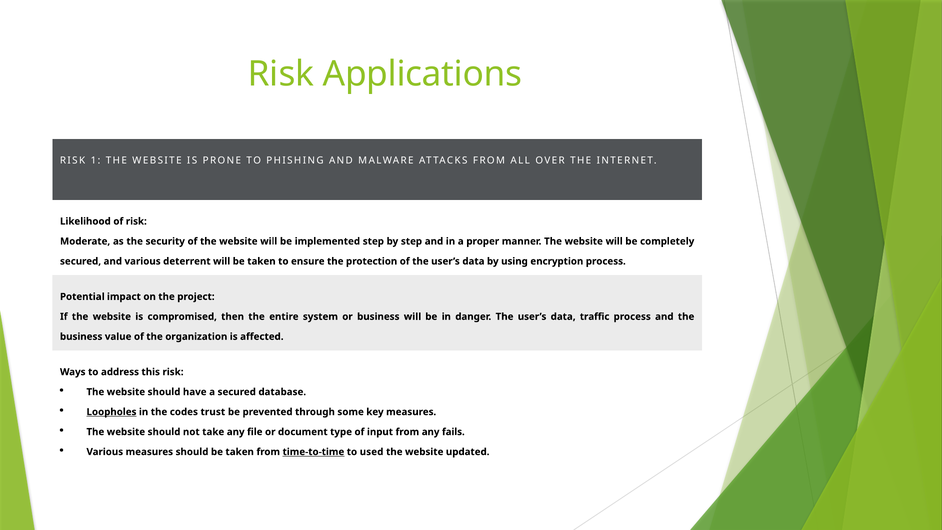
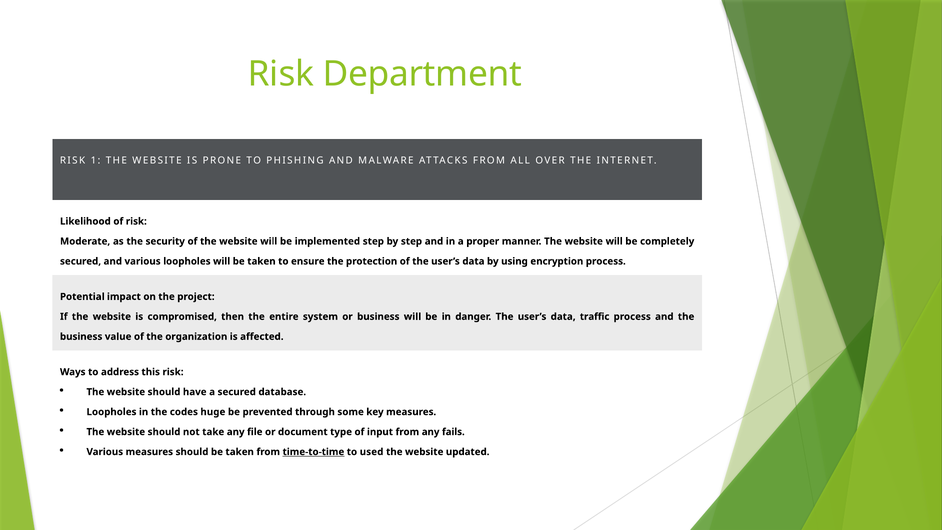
Applications: Applications -> Department
various deterrent: deterrent -> loopholes
Loopholes at (111, 412) underline: present -> none
trust: trust -> huge
